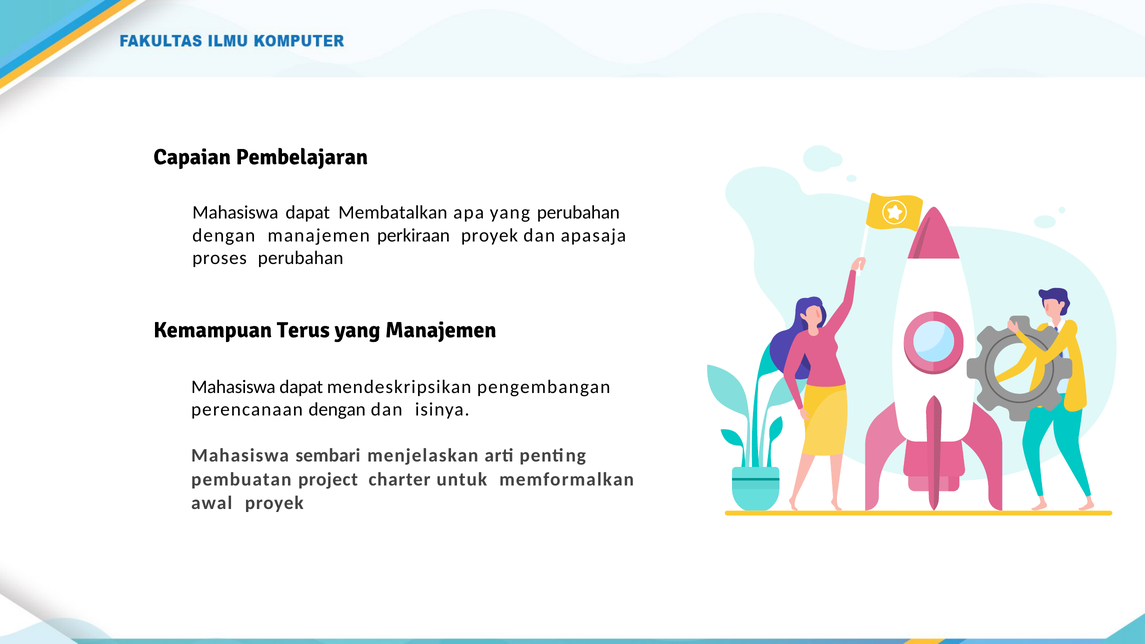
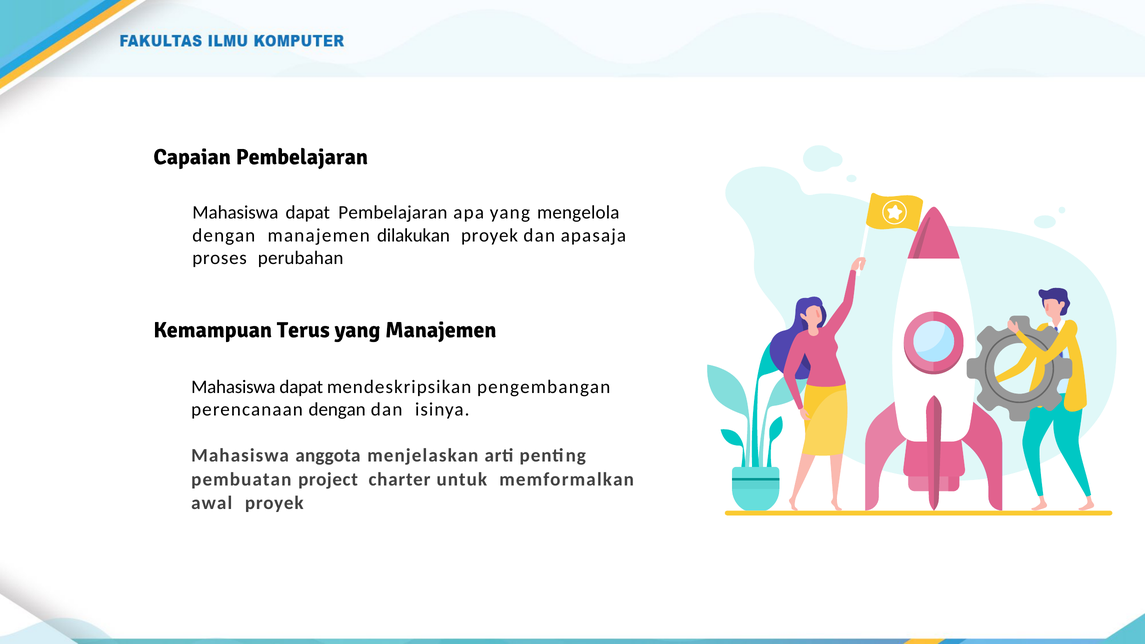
dapat Membatalkan: Membatalkan -> Pembelajaran
yang perubahan: perubahan -> mengelola
perkiraan: perkiraan -> dilakukan
sembari: sembari -> anggota
